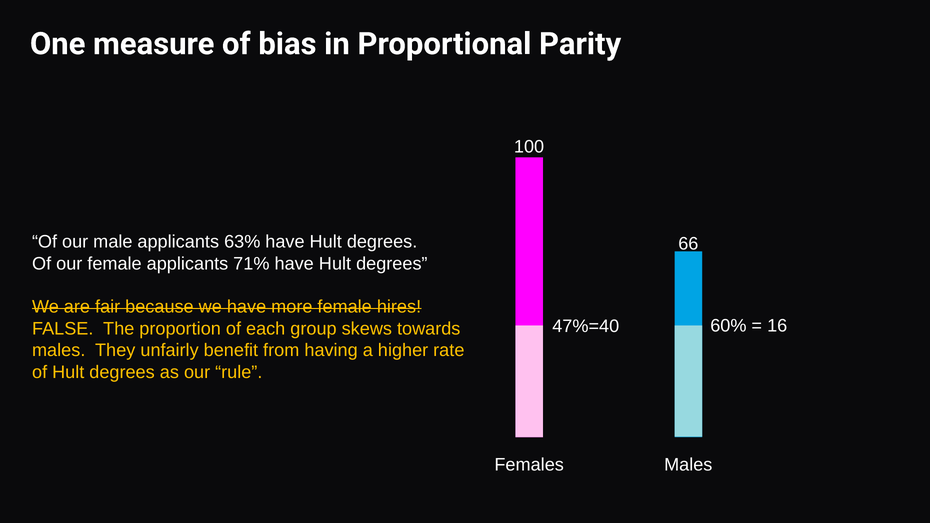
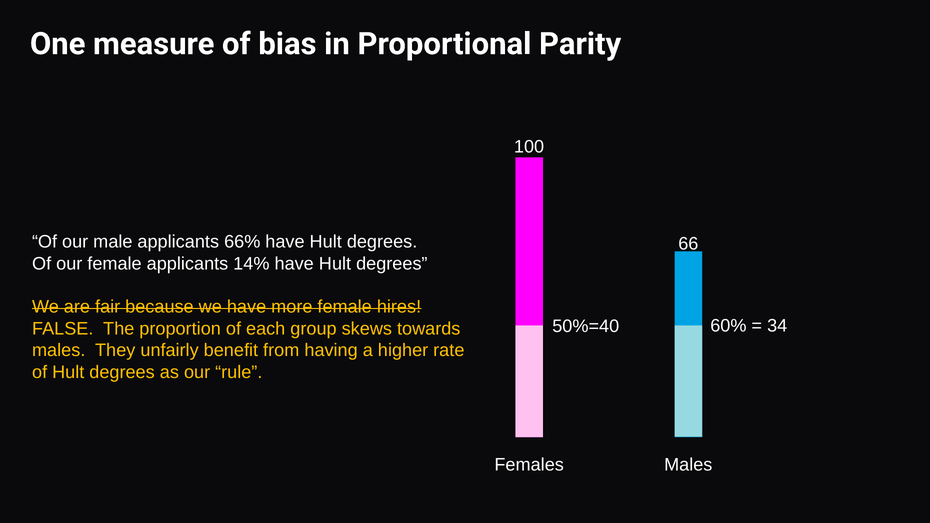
63%: 63% -> 66%
71%: 71% -> 14%
47%=40: 47%=40 -> 50%=40
16: 16 -> 34
